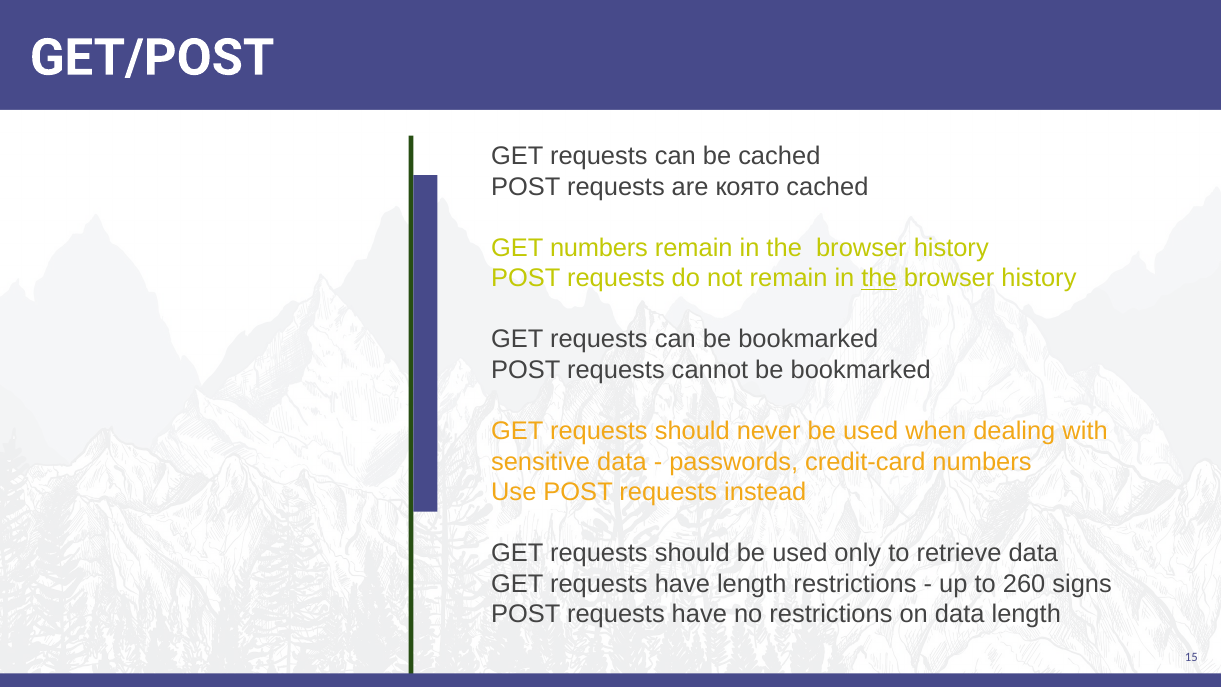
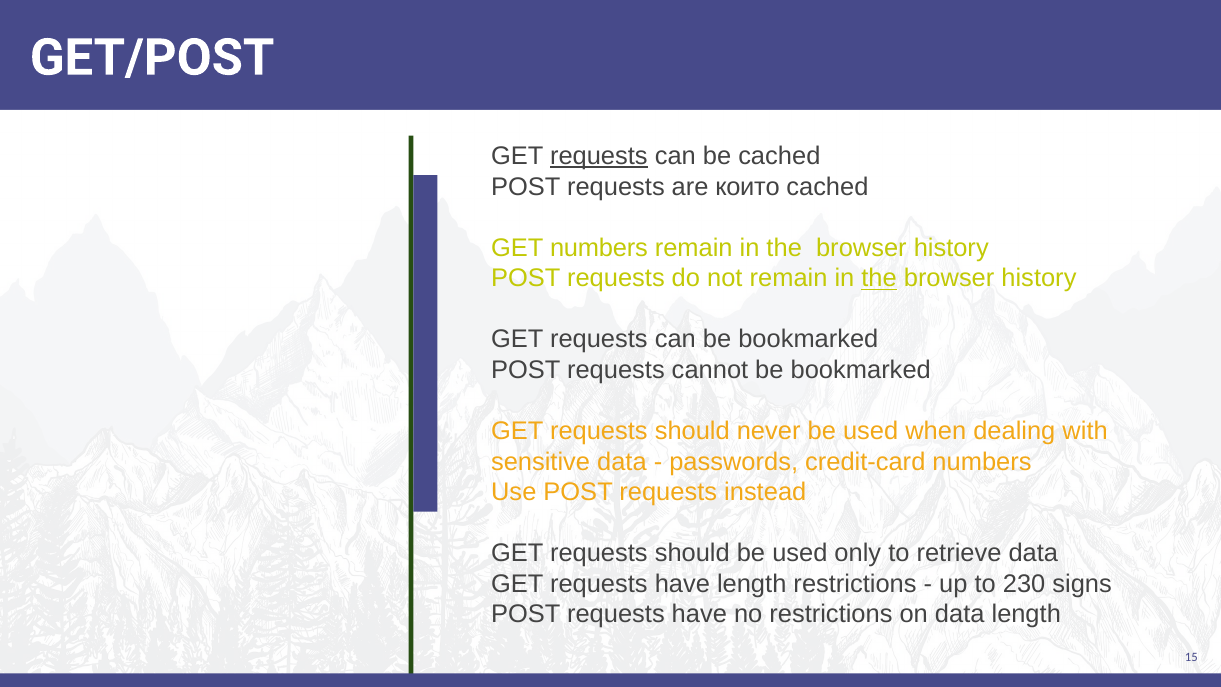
requests at (599, 156) underline: none -> present
която: която -> които
260: 260 -> 230
